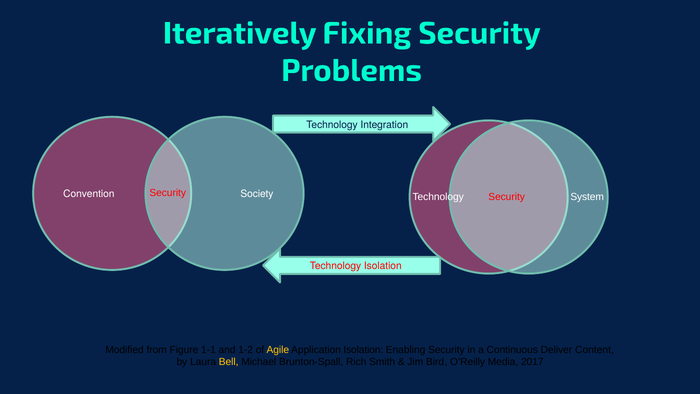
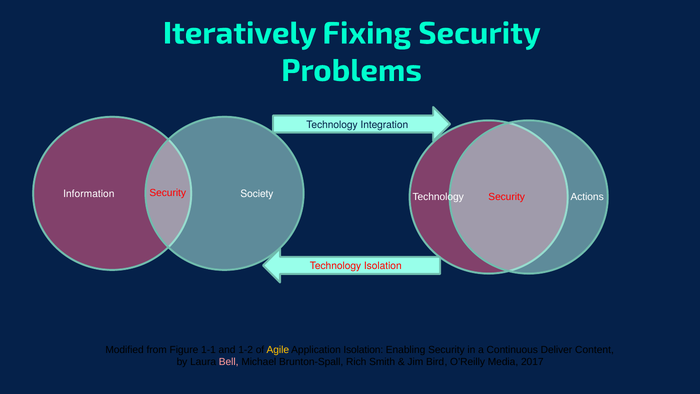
System: System -> Actions
Convention: Convention -> Information
Bell colour: yellow -> pink
